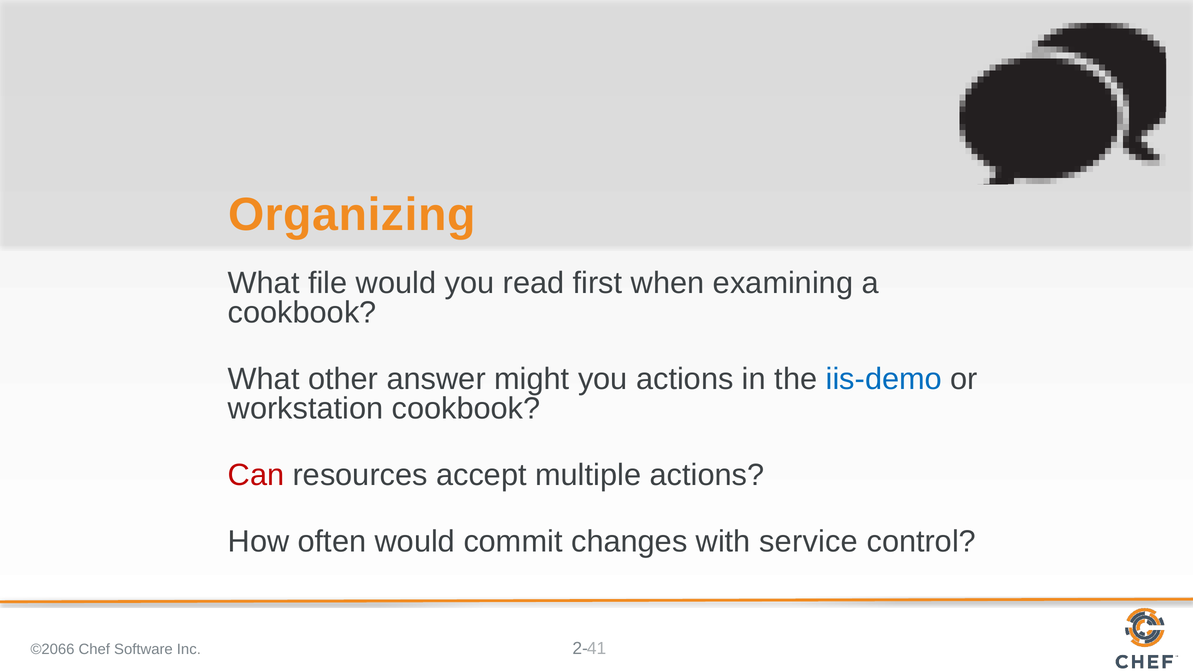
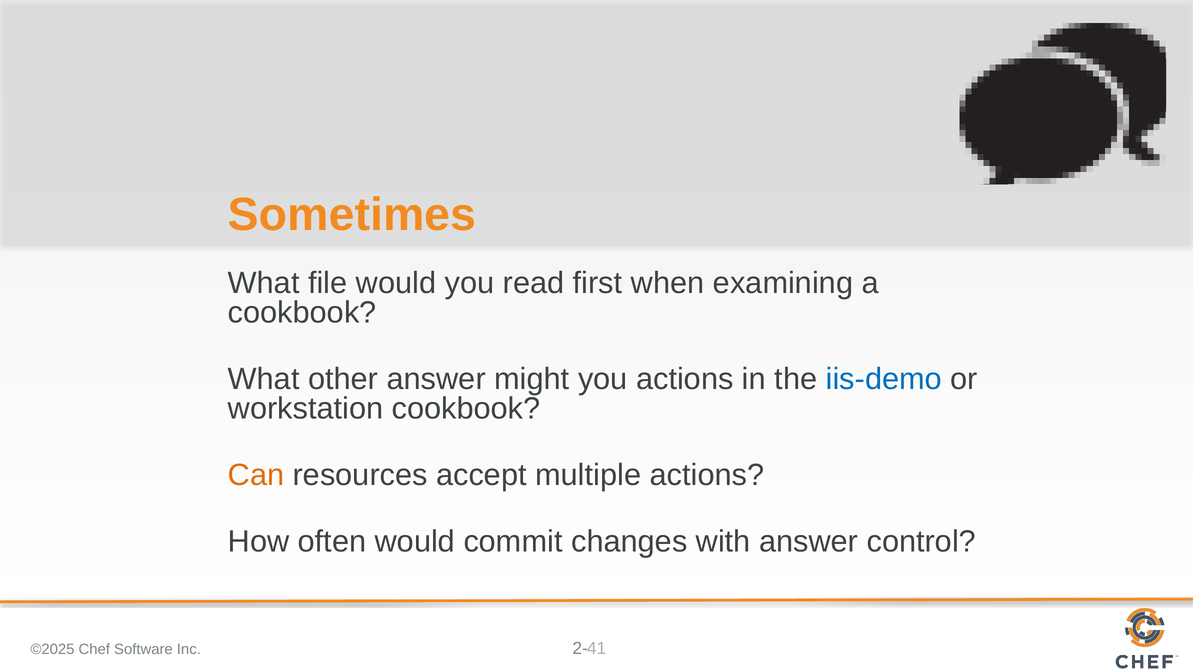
Organizing: Organizing -> Sometimes
Can colour: red -> orange
with service: service -> answer
©2066: ©2066 -> ©2025
